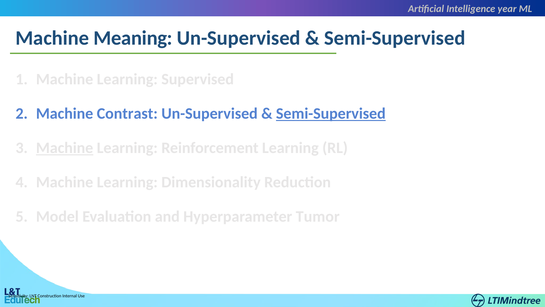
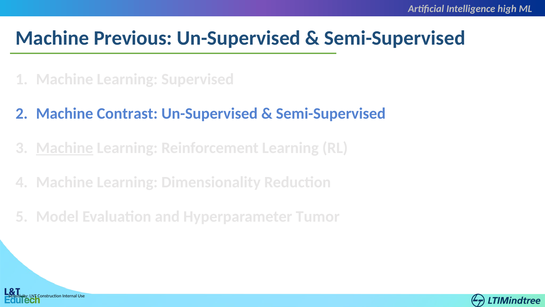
year: year -> high
Meaning: Meaning -> Previous
Semi-Supervised at (331, 113) underline: present -> none
